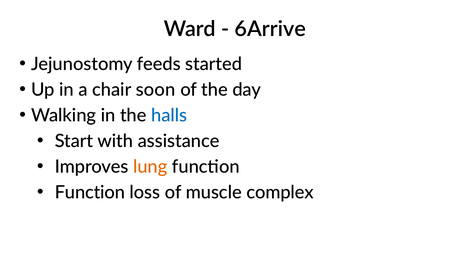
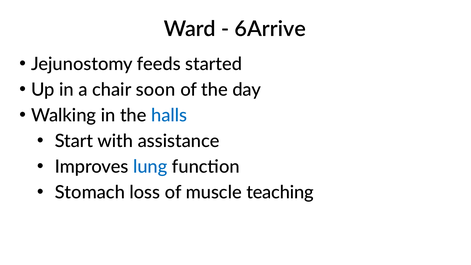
lung colour: orange -> blue
Function at (90, 192): Function -> Stomach
complex: complex -> teaching
